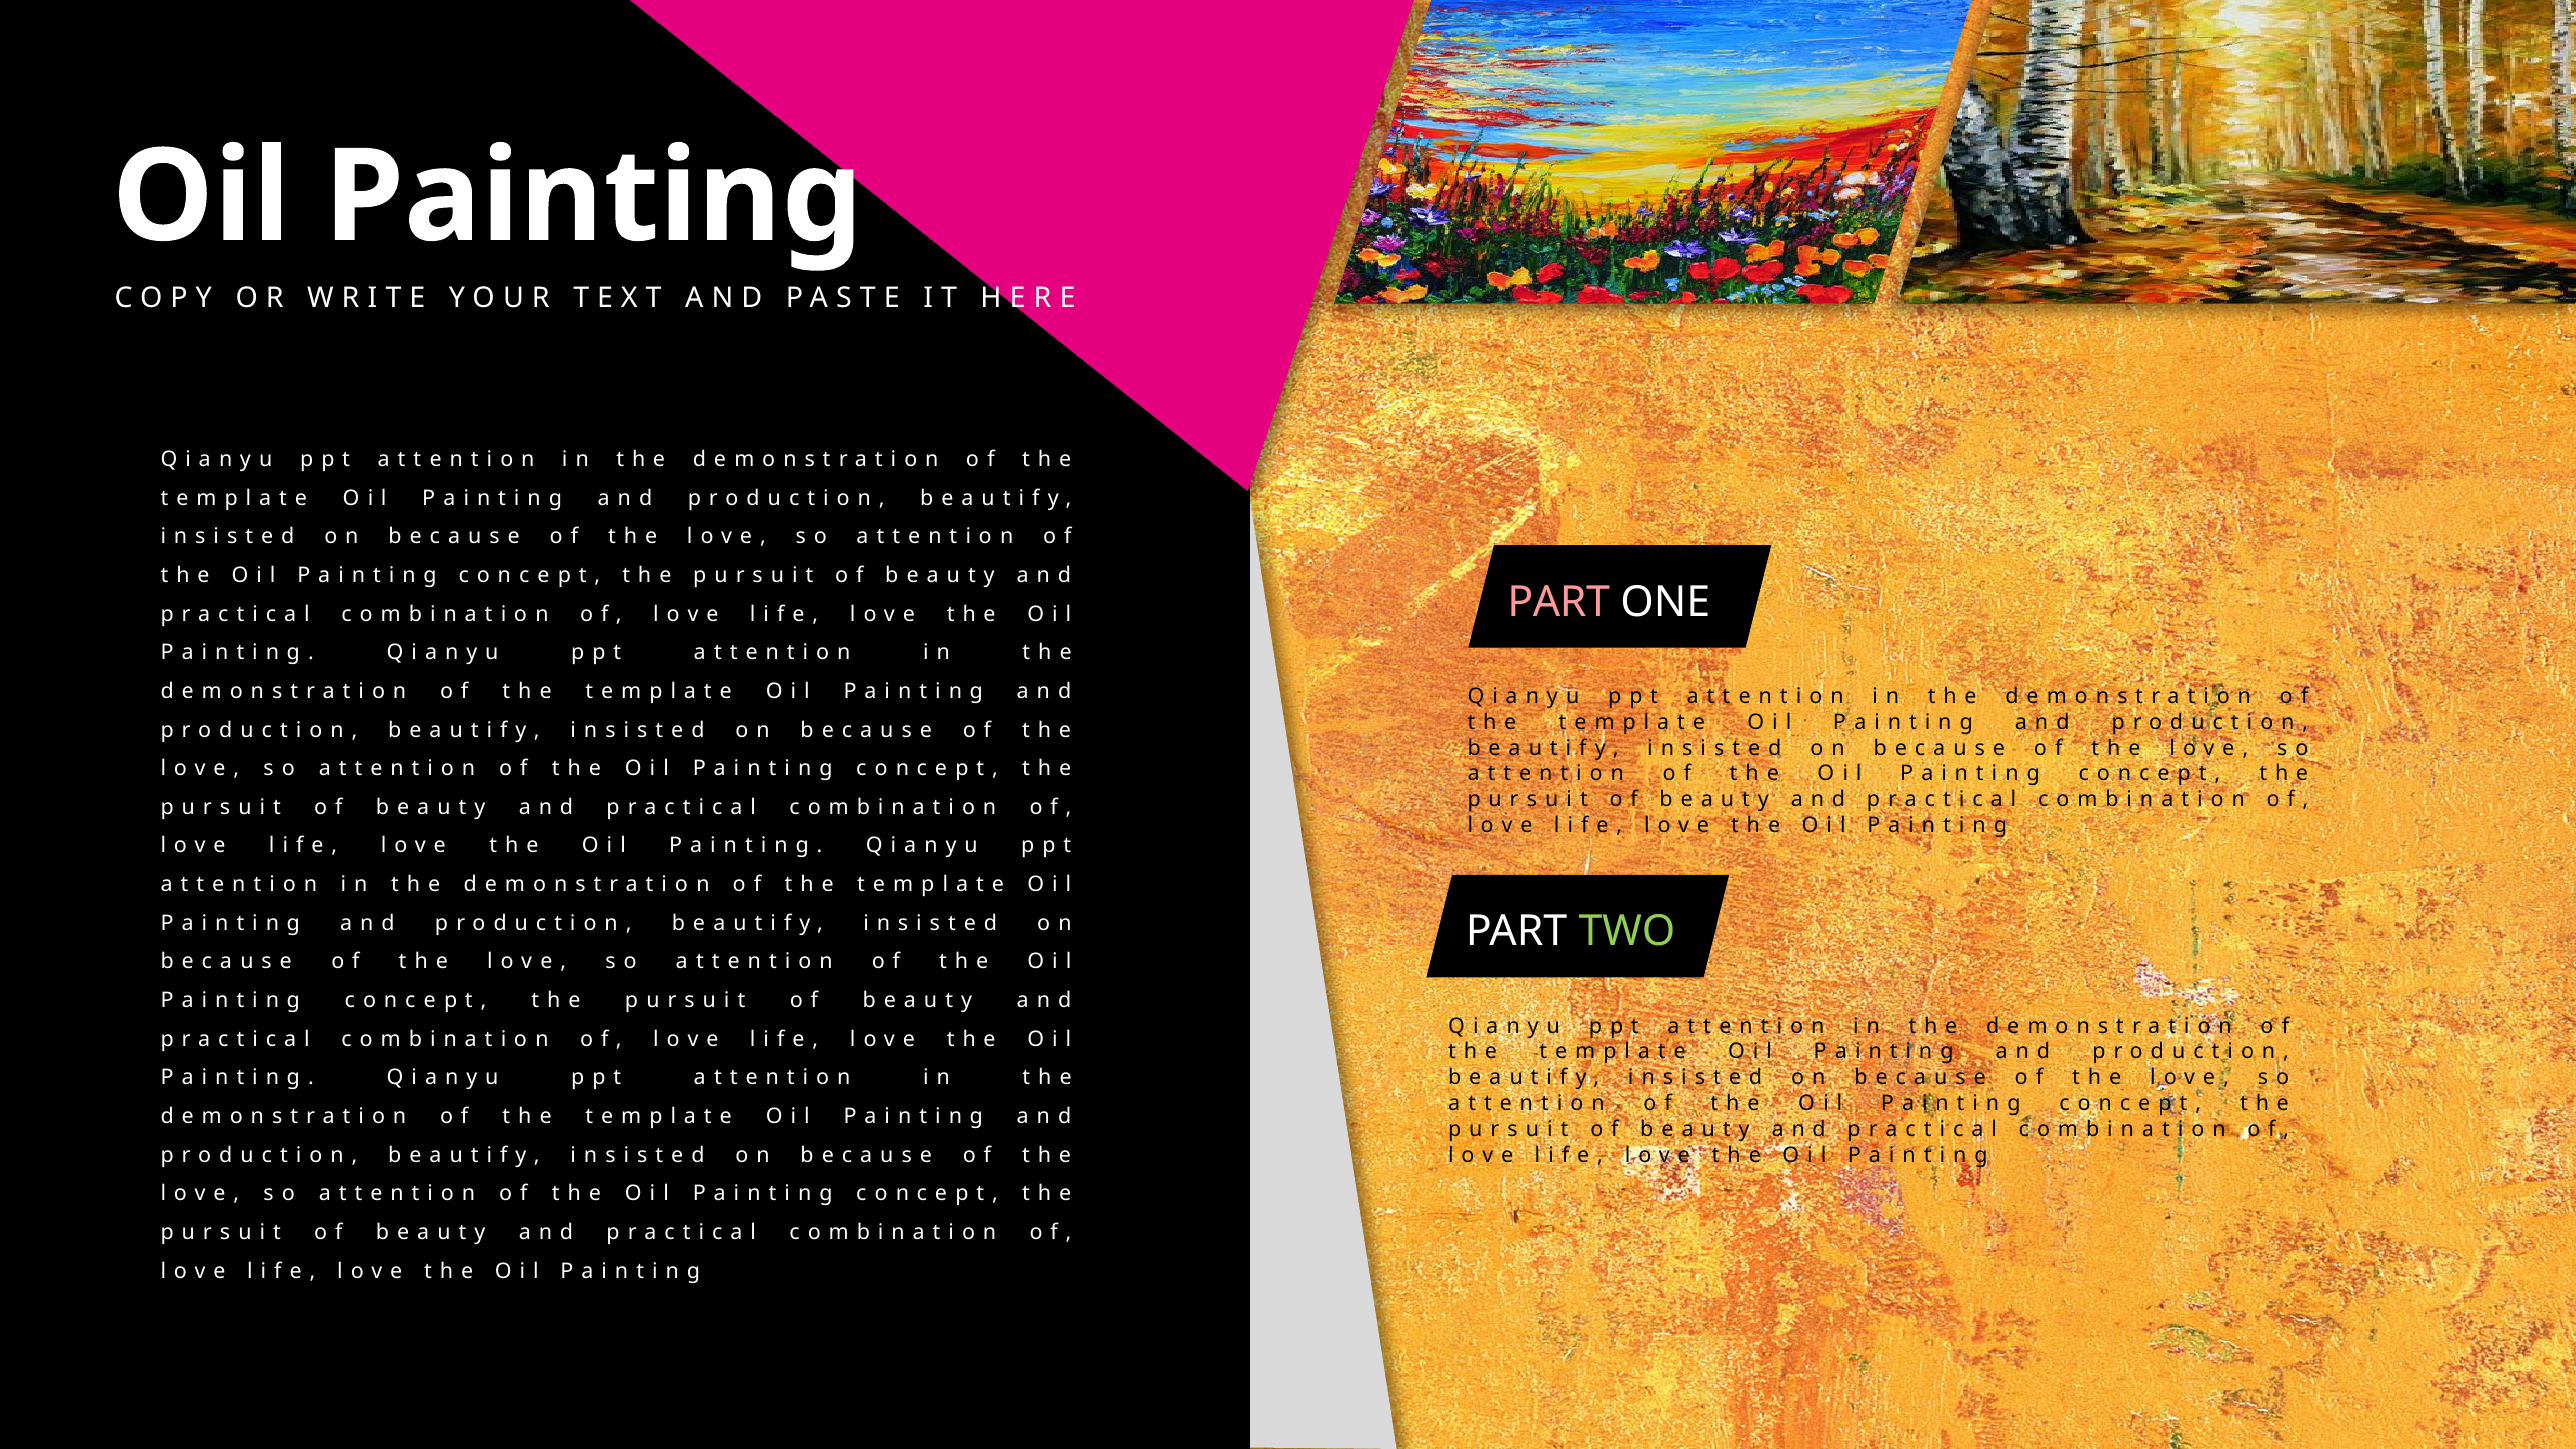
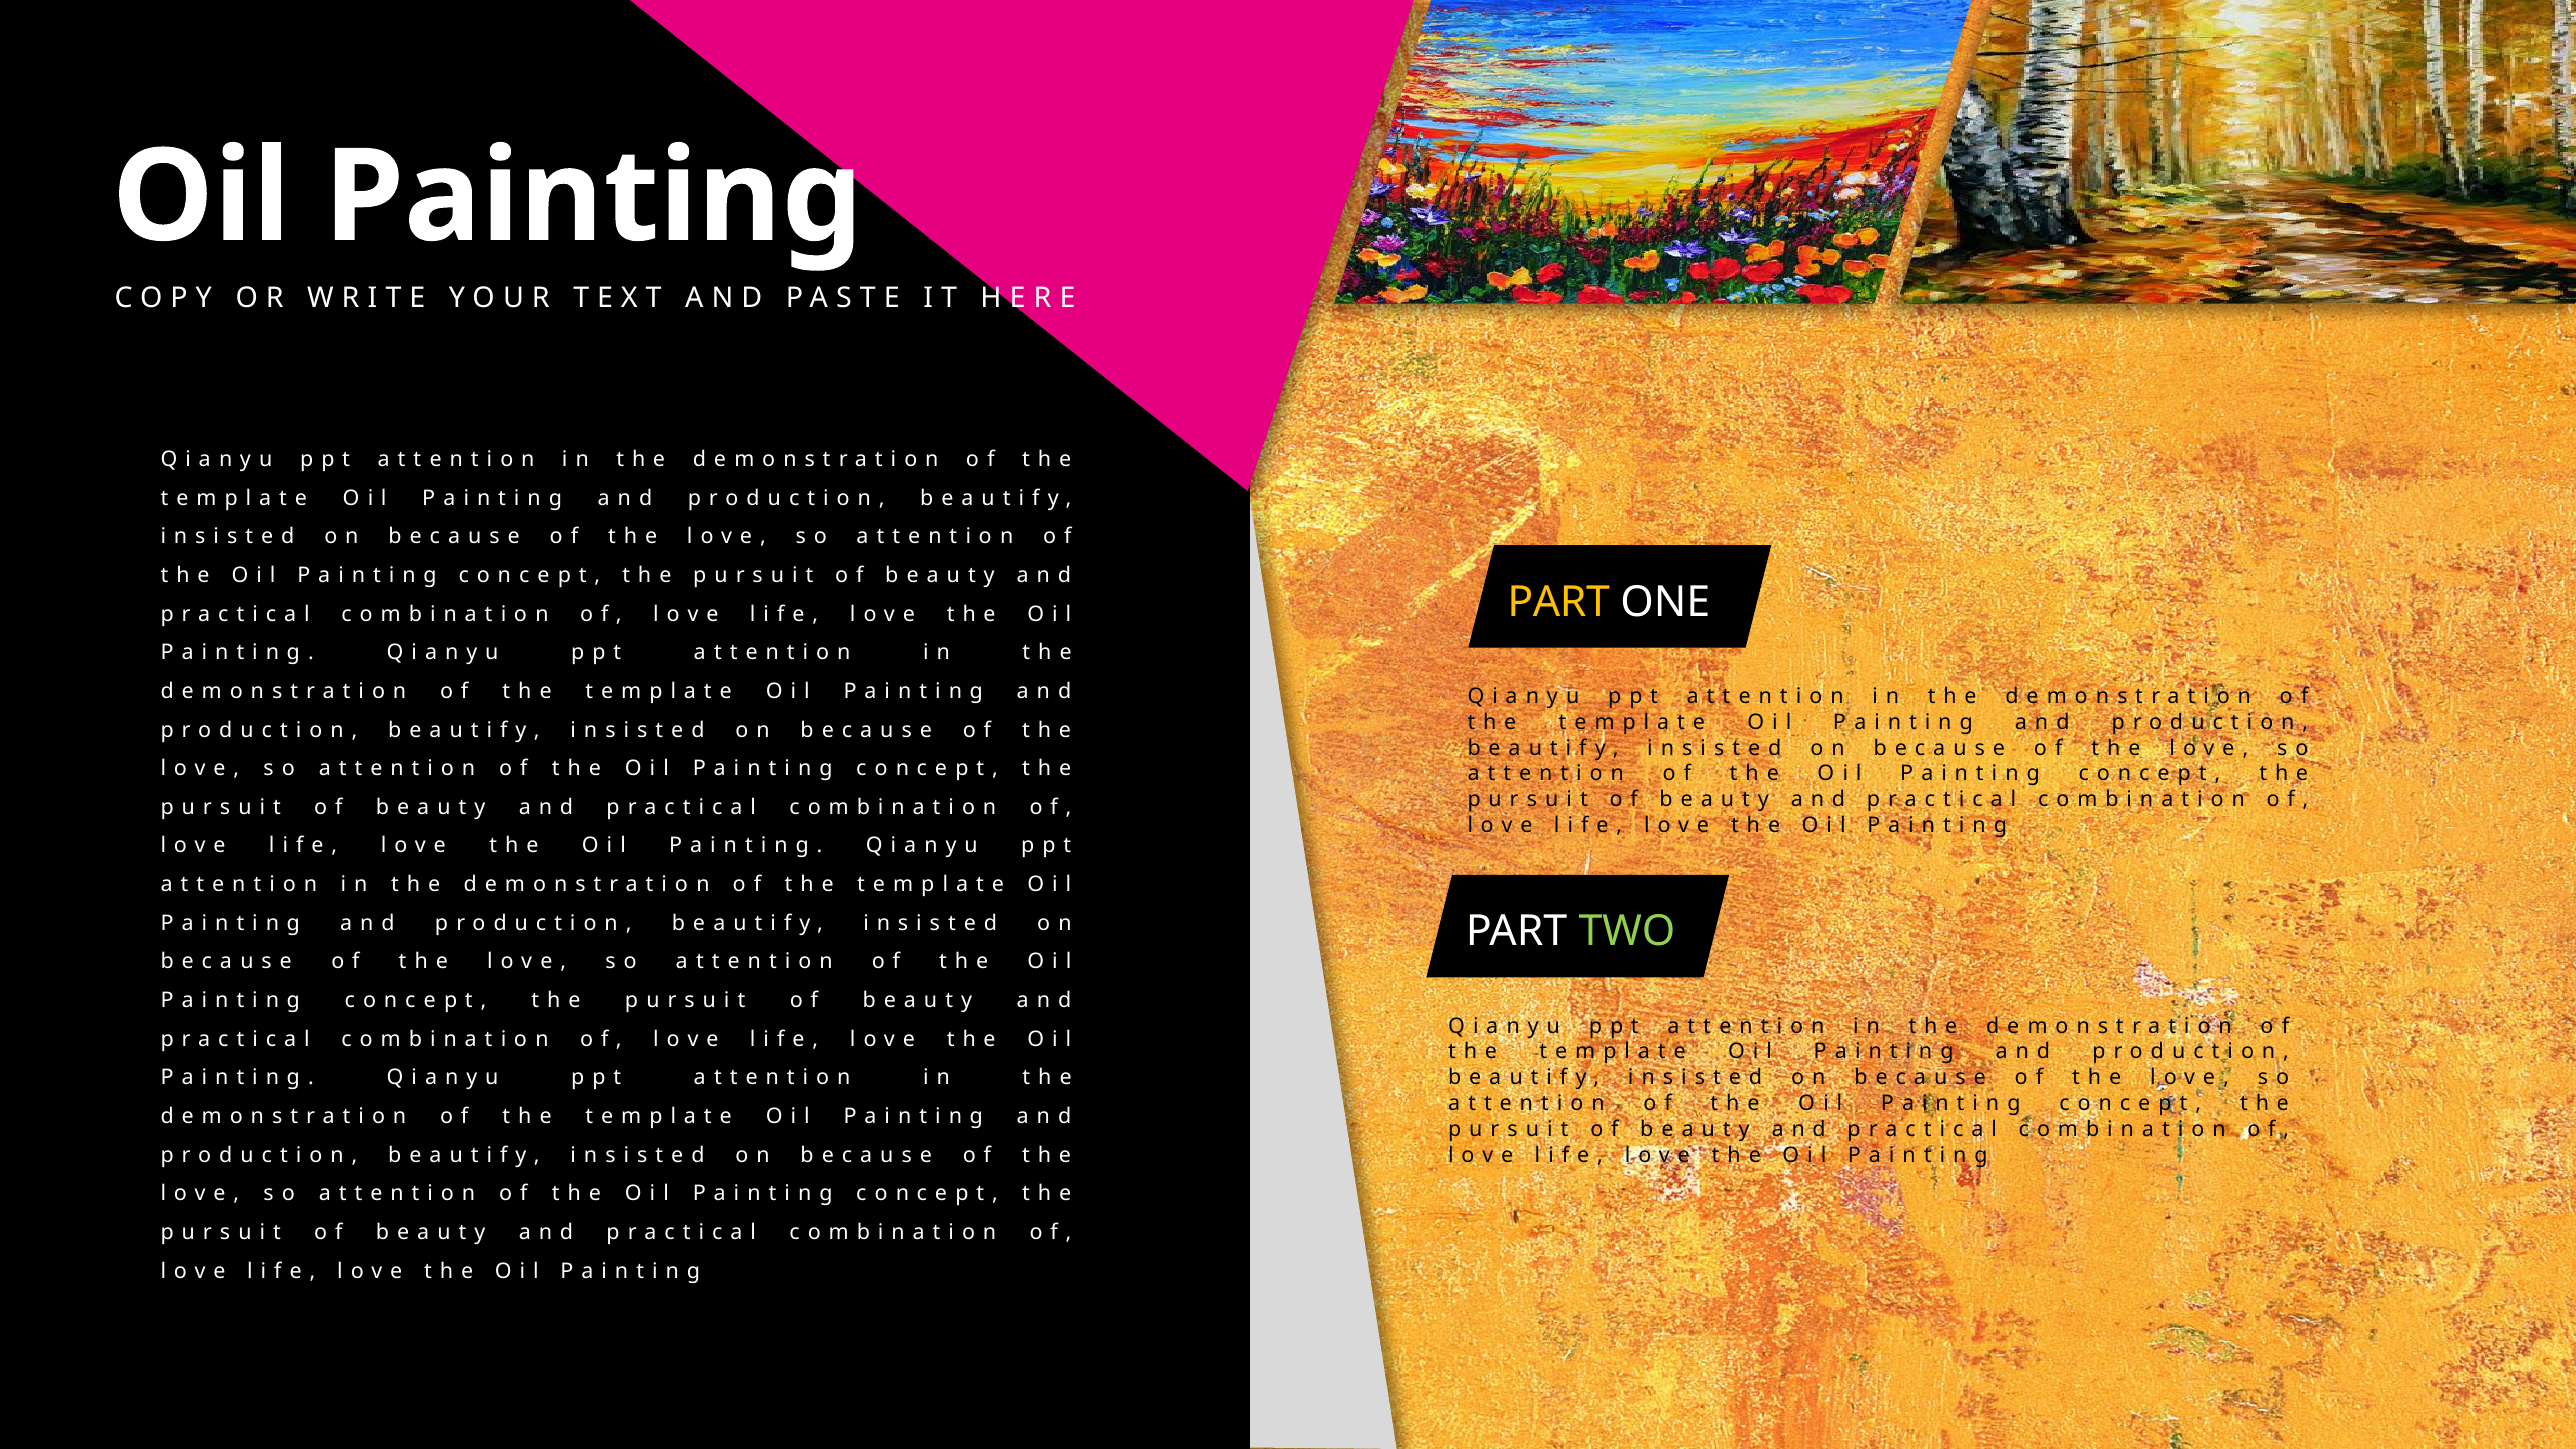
PART at (1559, 602) colour: pink -> yellow
